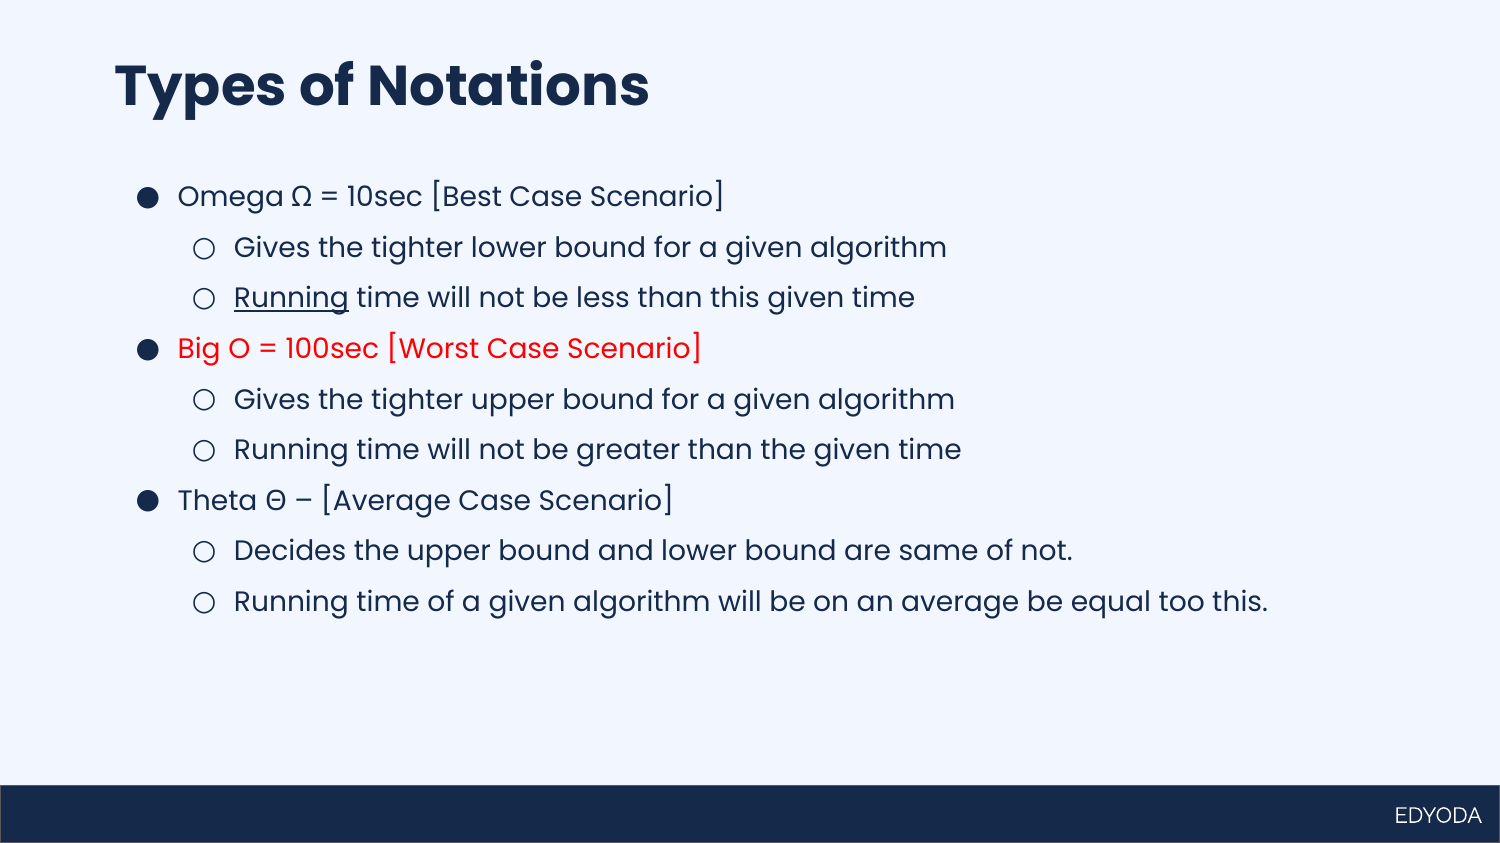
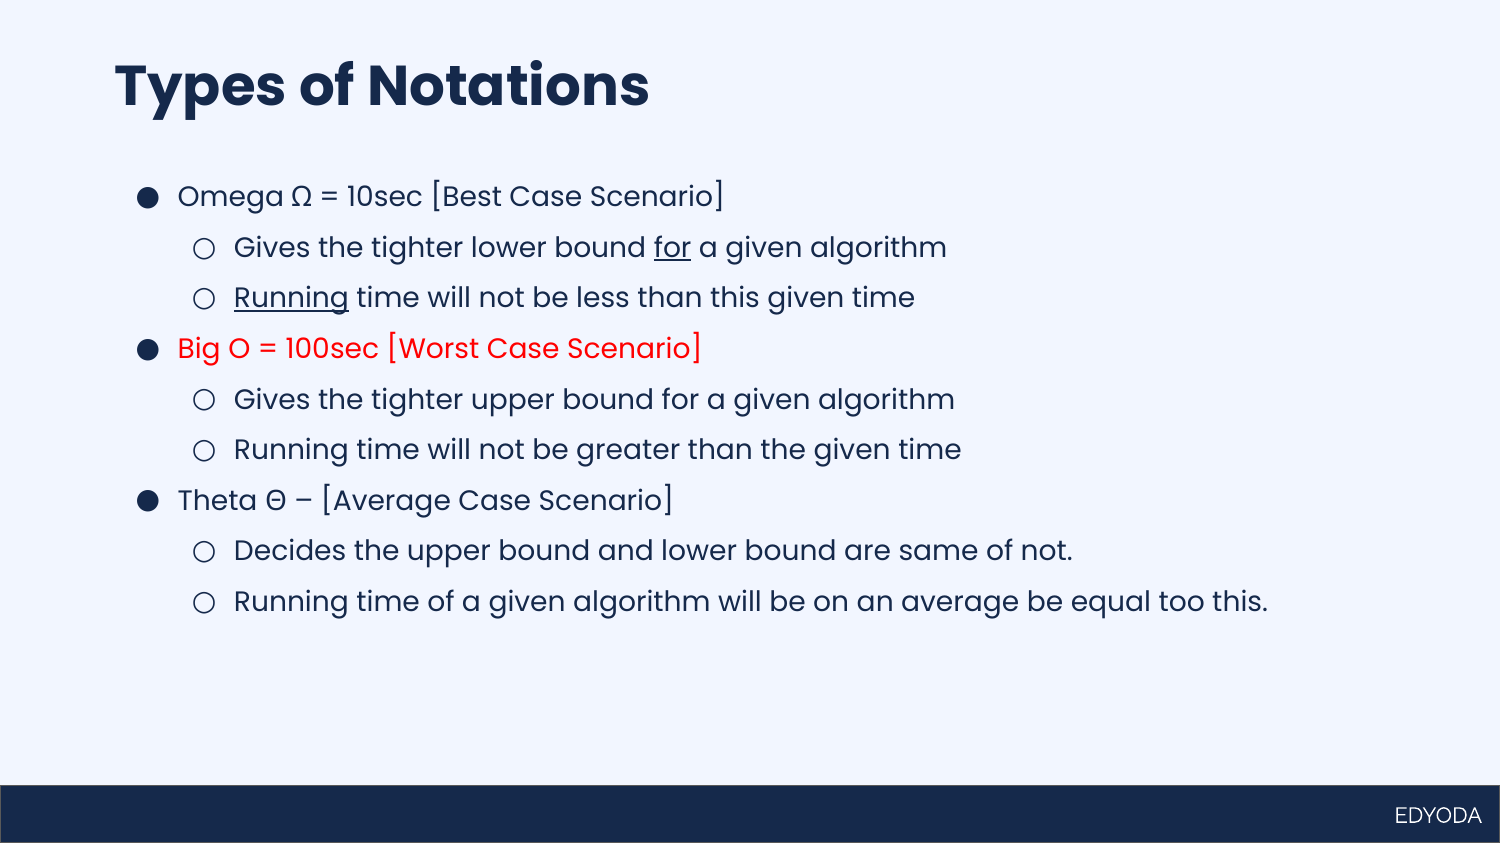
for at (673, 248) underline: none -> present
